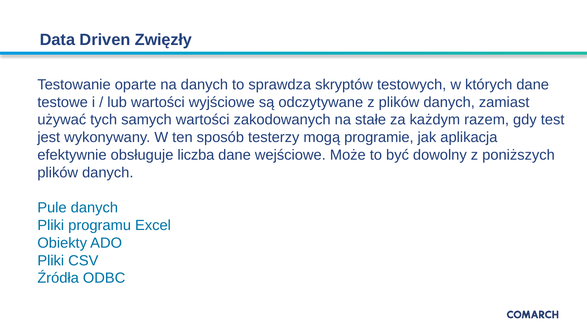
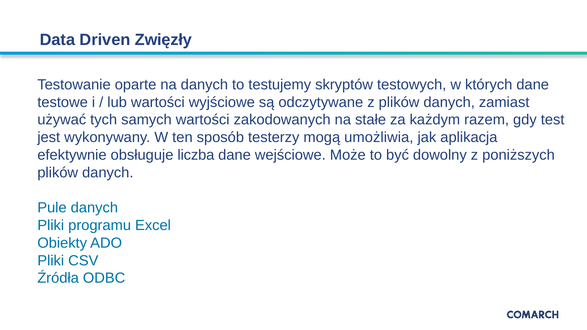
sprawdza: sprawdza -> testujemy
programie: programie -> umożliwia
